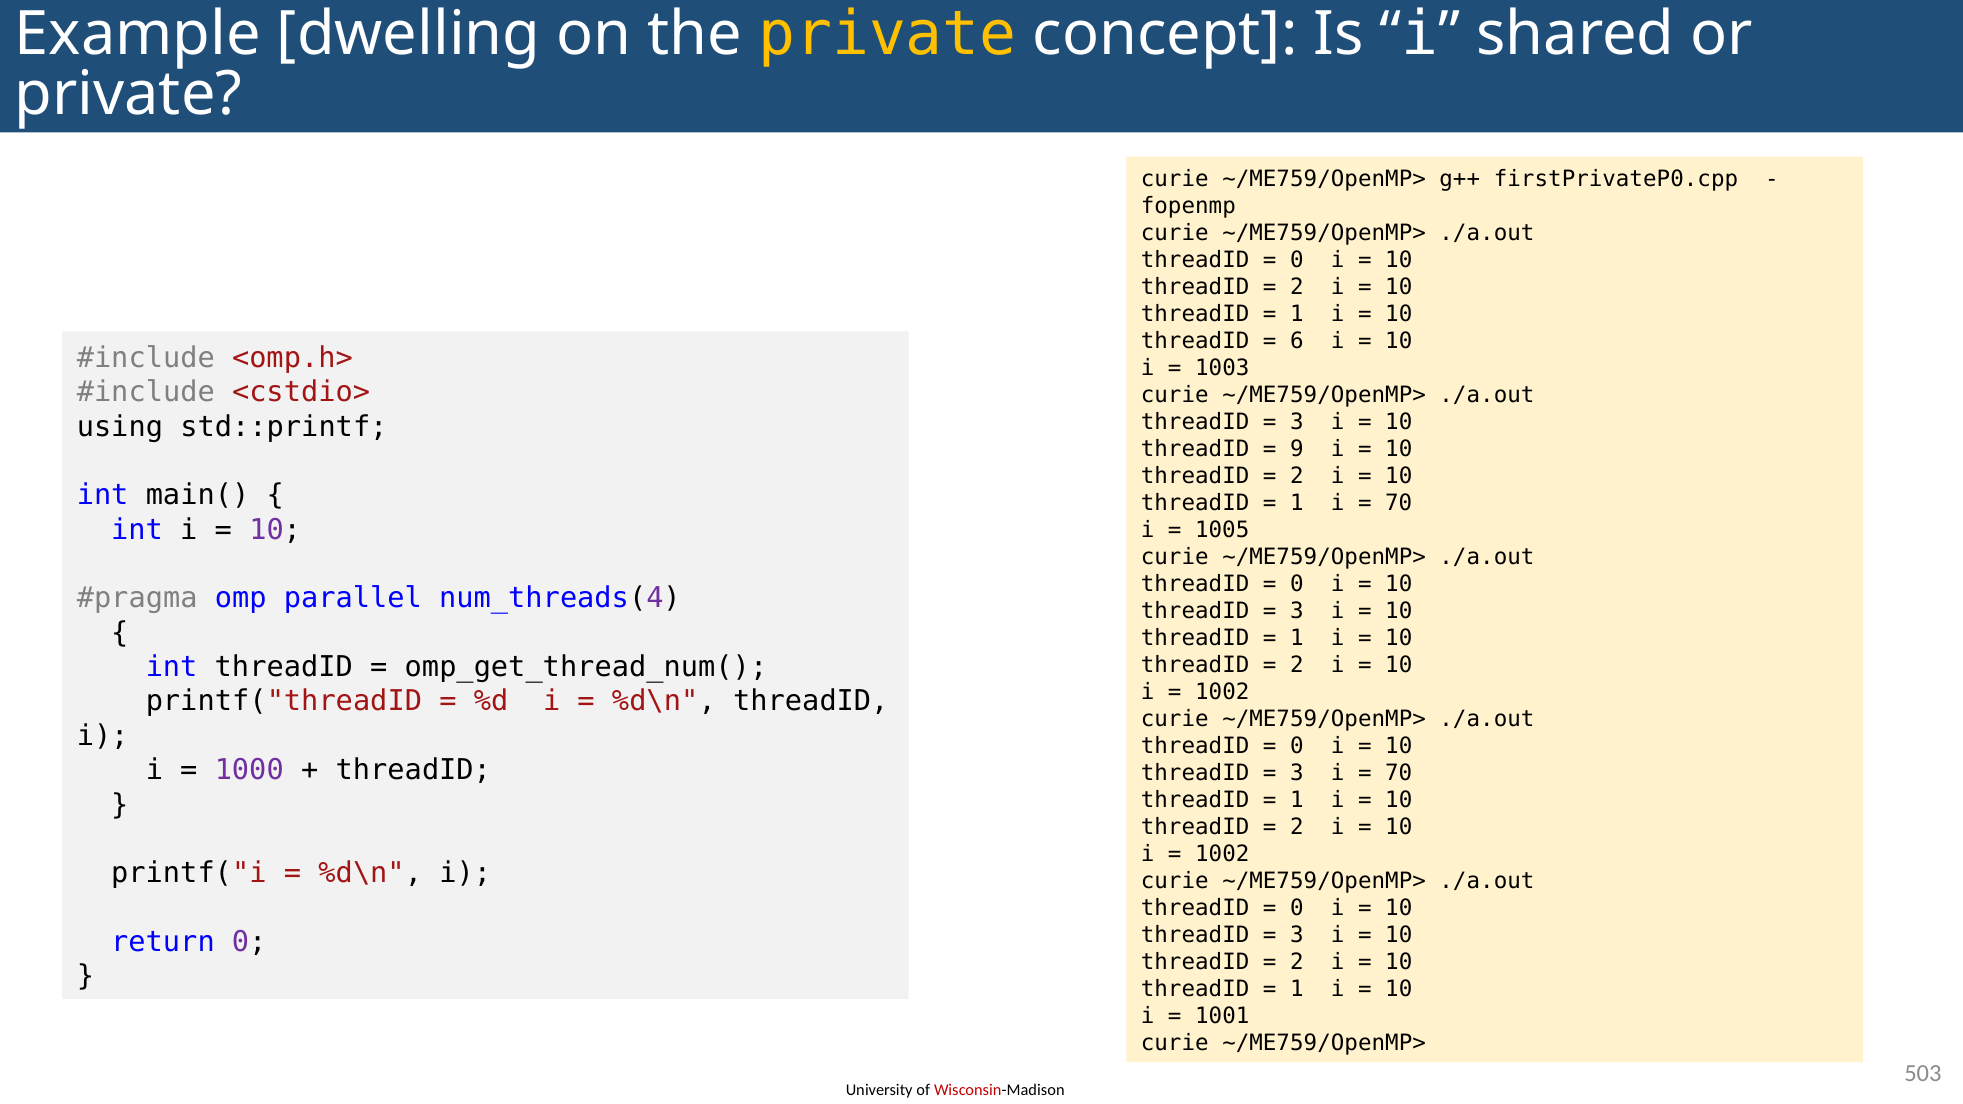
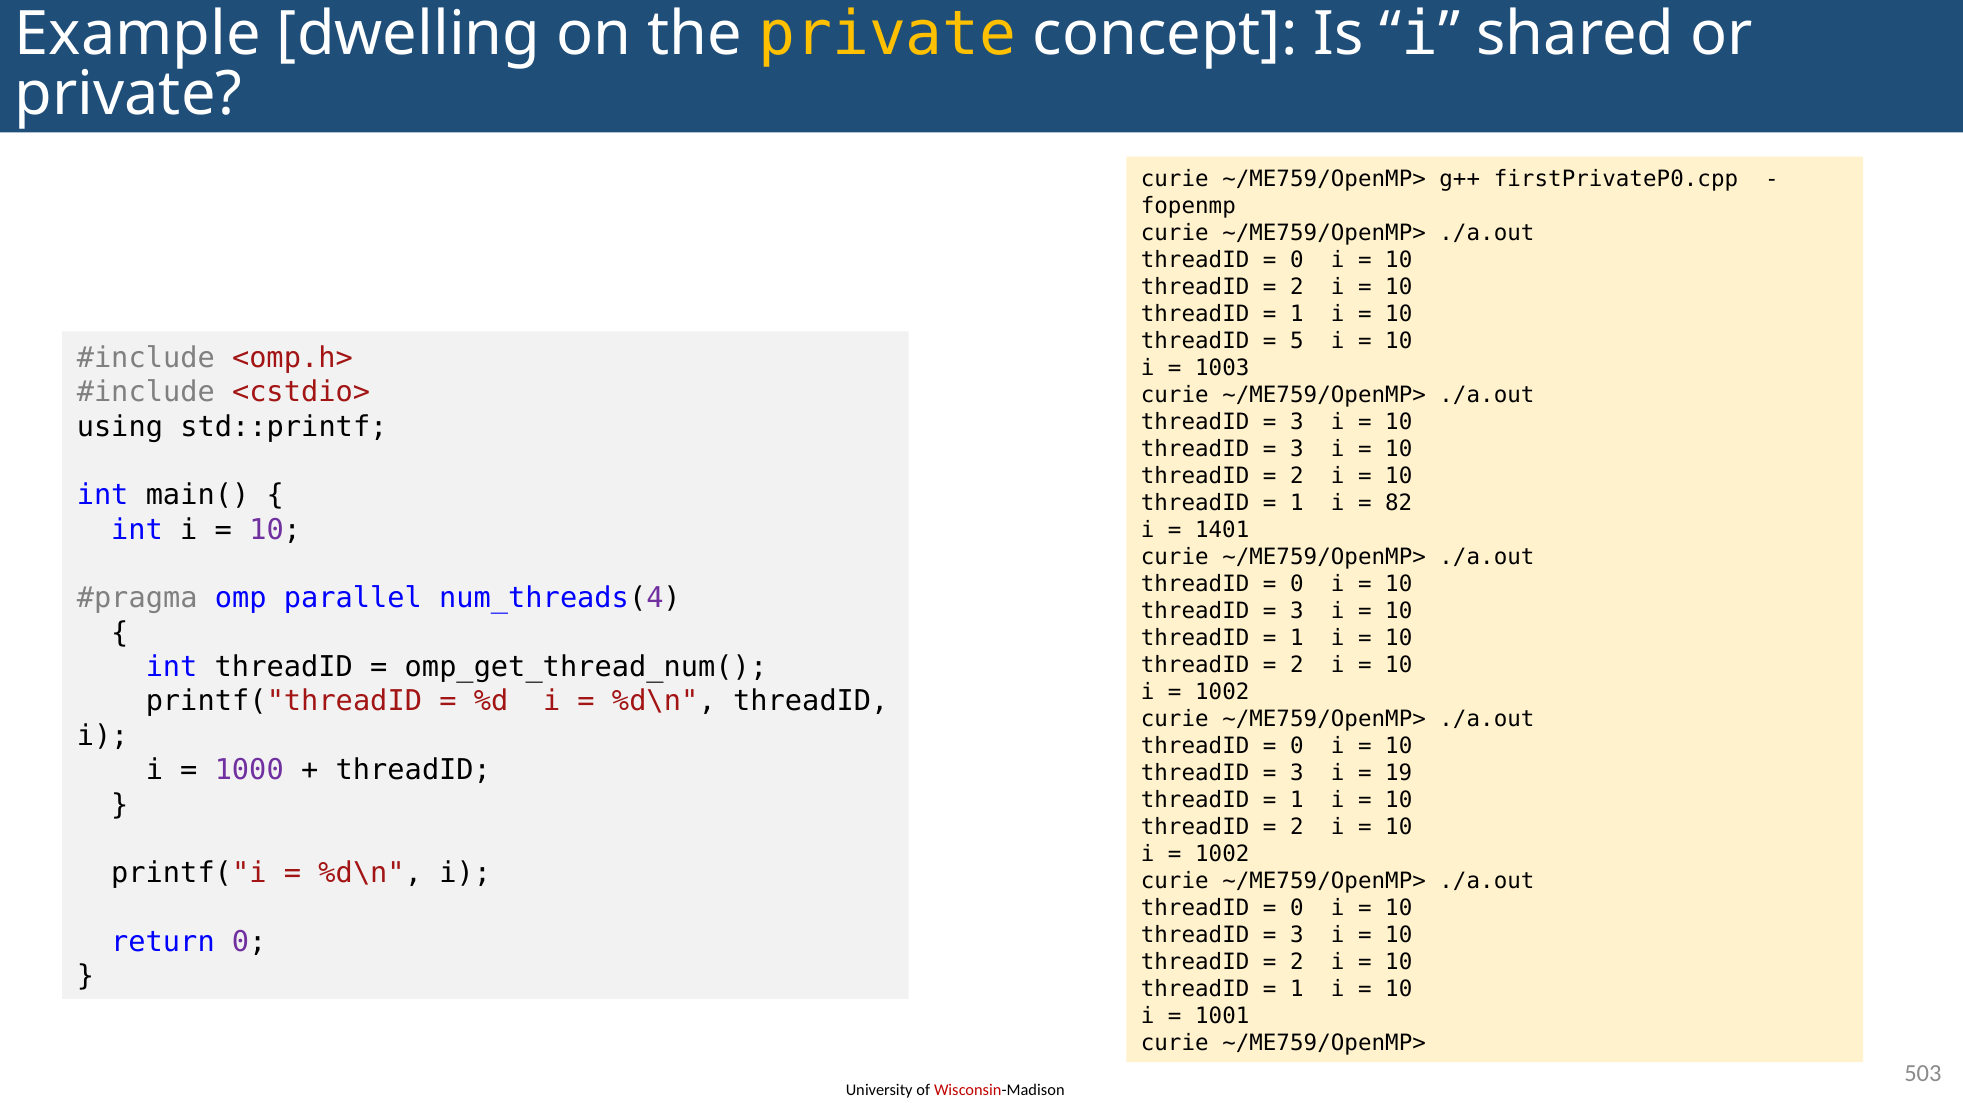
6: 6 -> 5
9 at (1297, 449): 9 -> 3
70 at (1399, 503): 70 -> 82
1005: 1005 -> 1401
70 at (1399, 773): 70 -> 19
